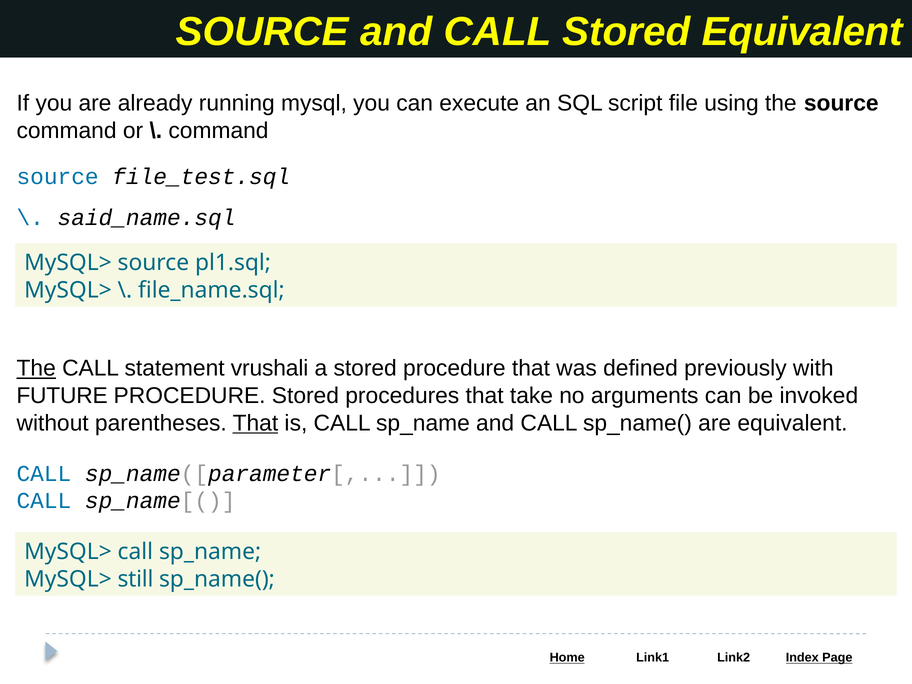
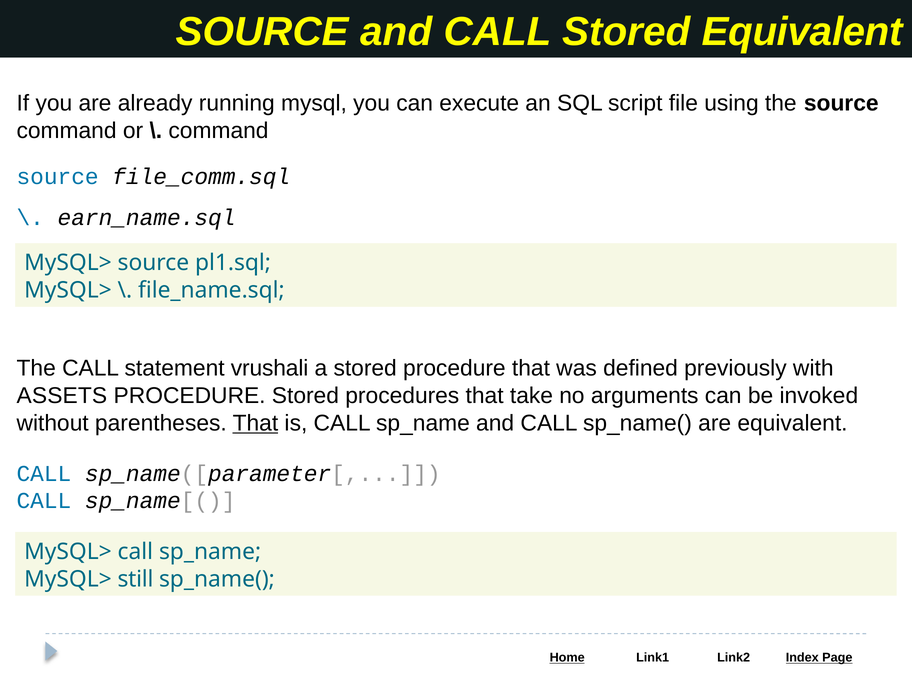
file_test.sql: file_test.sql -> file_comm.sql
said_name.sql: said_name.sql -> earn_name.sql
The at (36, 368) underline: present -> none
FUTURE: FUTURE -> ASSETS
